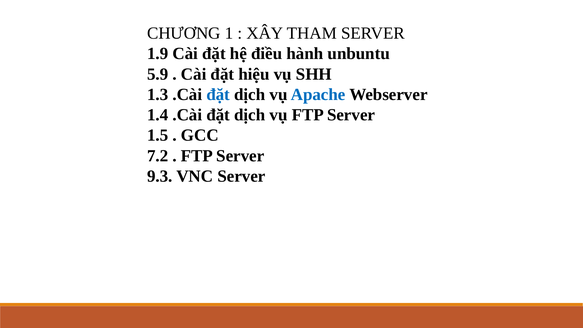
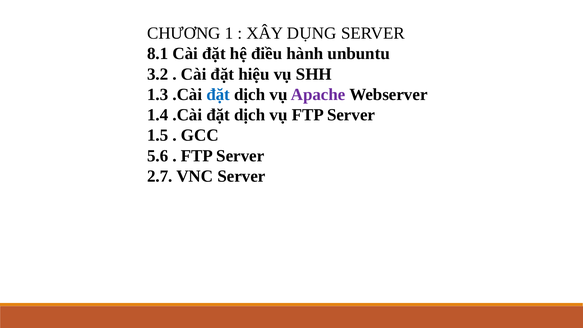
THAM: THAM -> DỤNG
1.9: 1.9 -> 8.1
5.9: 5.9 -> 3.2
Apache colour: blue -> purple
7.2: 7.2 -> 5.6
9.3: 9.3 -> 2.7
